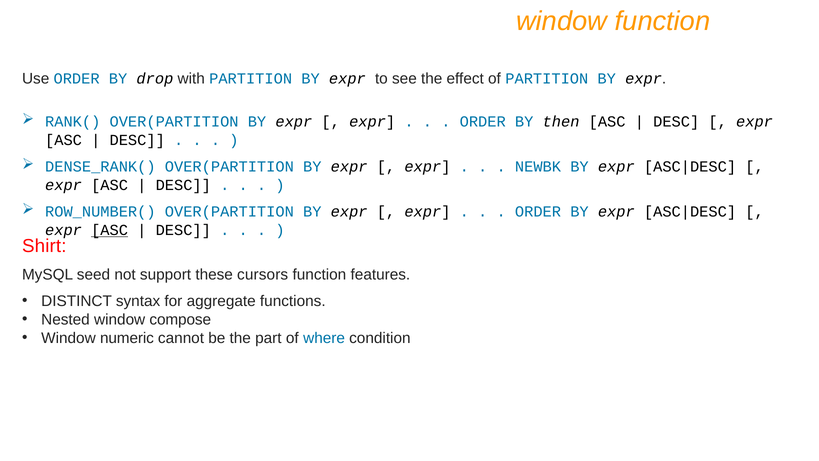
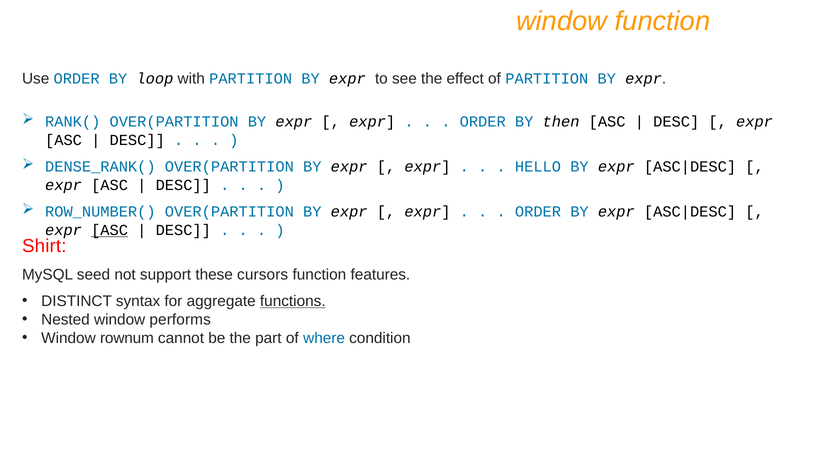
drop: drop -> loop
NEWBK: NEWBK -> HELLO
functions underline: none -> present
compose: compose -> performs
numeric: numeric -> rownum
